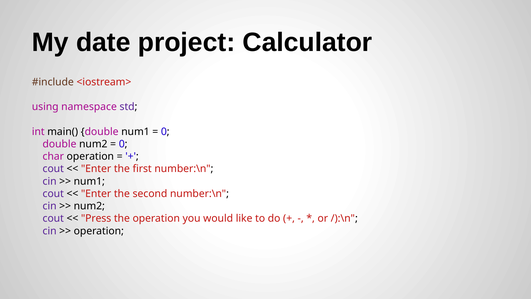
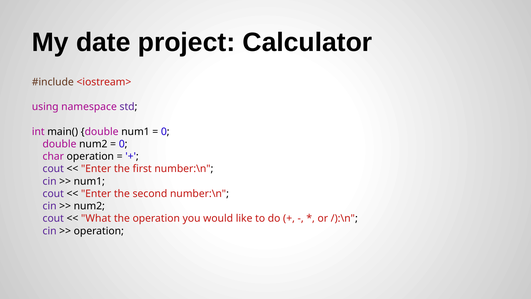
Press: Press -> What
